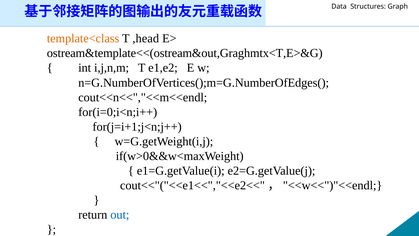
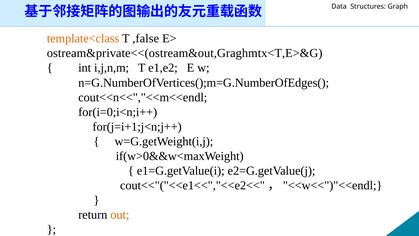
,head: ,head -> ,false
ostream&template<<(ostream&out,Graghmtx<T,E>&G: ostream&template<<(ostream&out,Graghmtx<T,E>&G -> ostream&private<<(ostream&out,Graghmtx<T,E>&G
out colour: blue -> orange
